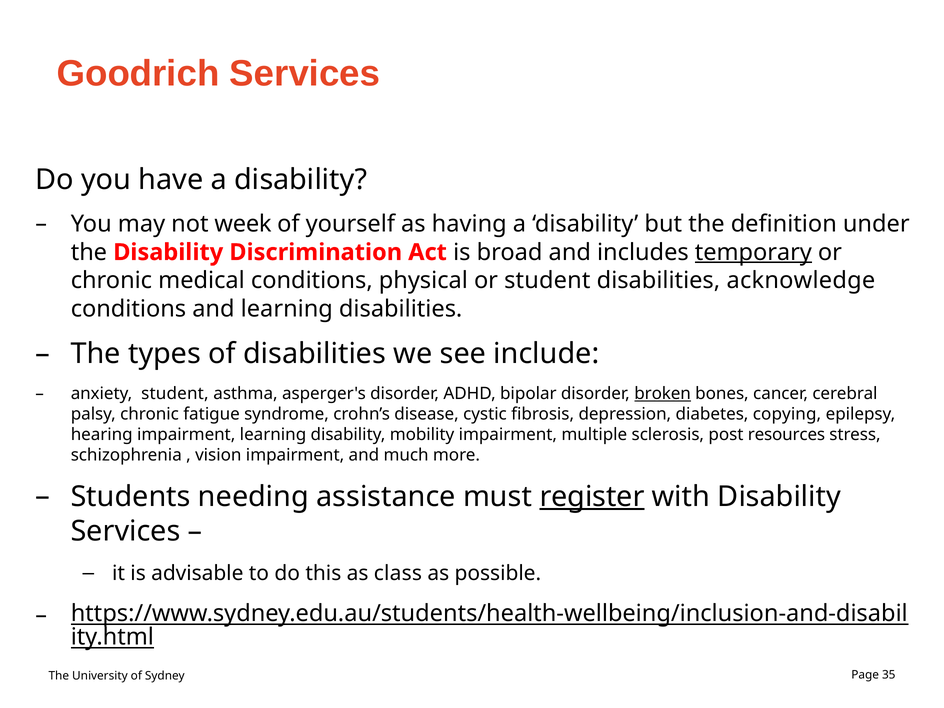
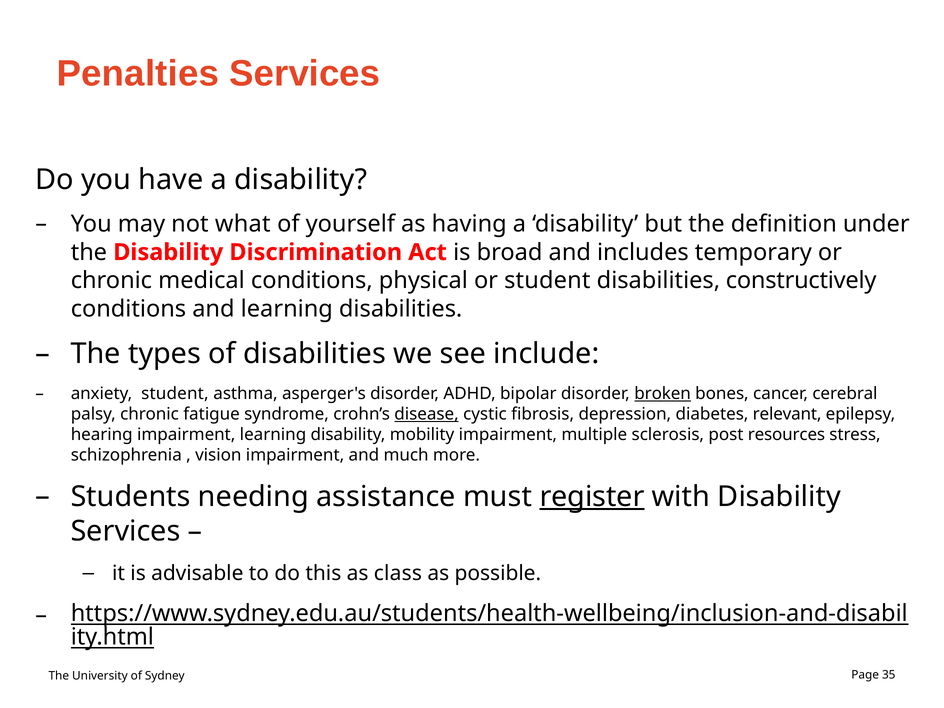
Goodrich: Goodrich -> Penalties
week: week -> what
temporary underline: present -> none
acknowledge: acknowledge -> constructively
disease underline: none -> present
copying: copying -> relevant
